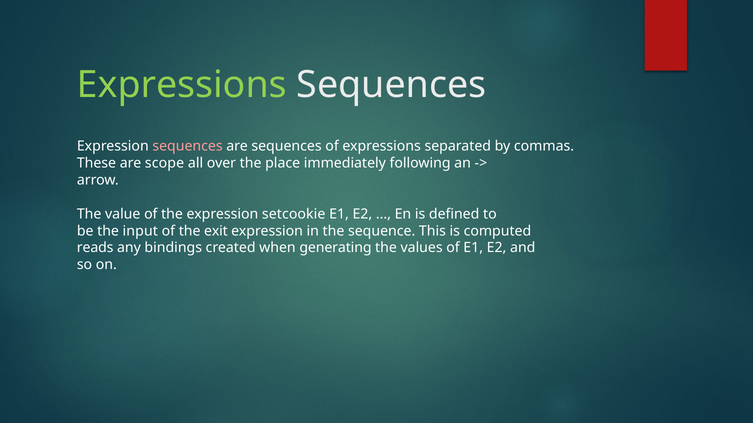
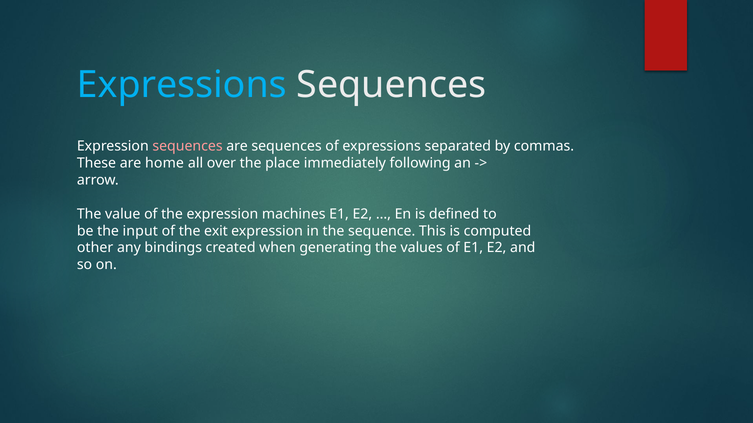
Expressions at (182, 85) colour: light green -> light blue
scope: scope -> home
setcookie: setcookie -> machines
reads: reads -> other
